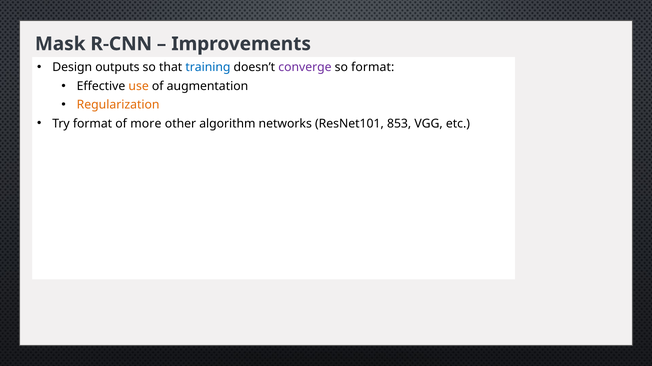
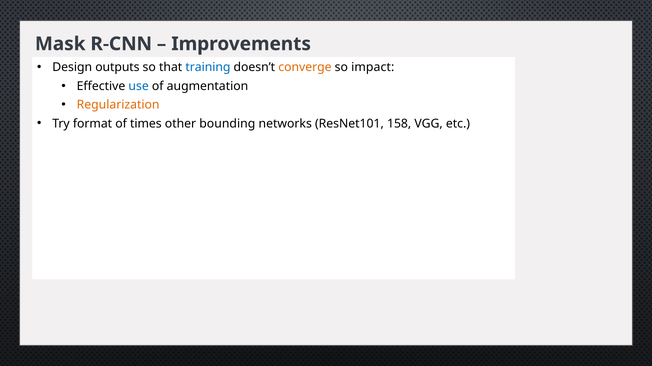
converge colour: purple -> orange
so format: format -> impact
use colour: orange -> blue
more: more -> times
algorithm: algorithm -> bounding
853: 853 -> 158
